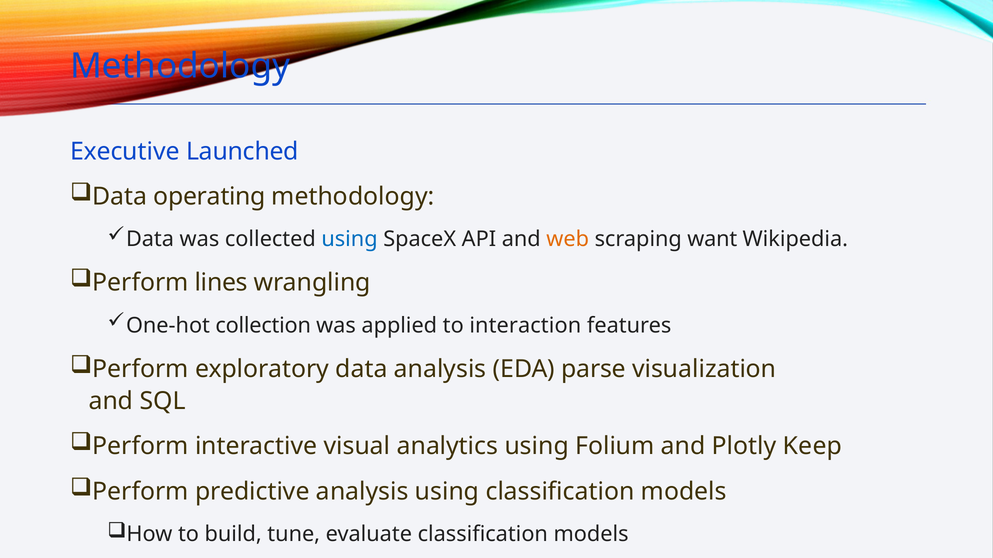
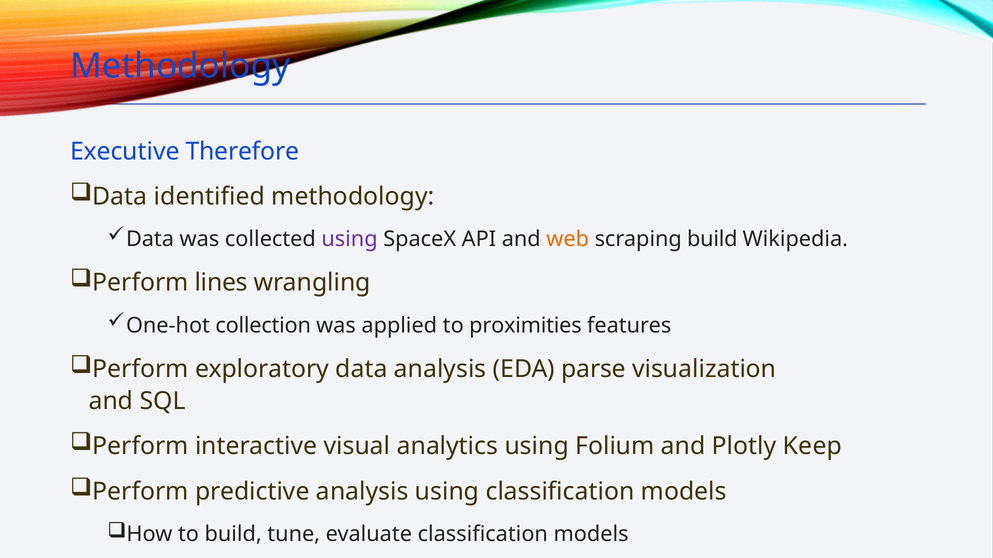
Launched: Launched -> Therefore
operating: operating -> identified
using at (350, 239) colour: blue -> purple
scraping want: want -> build
interaction: interaction -> proximities
